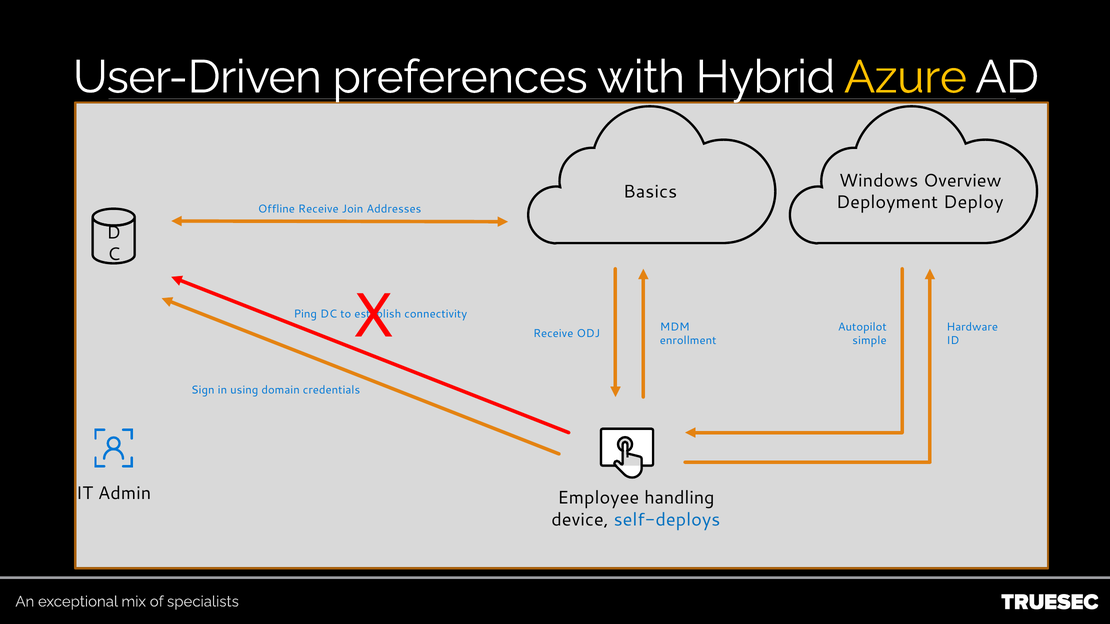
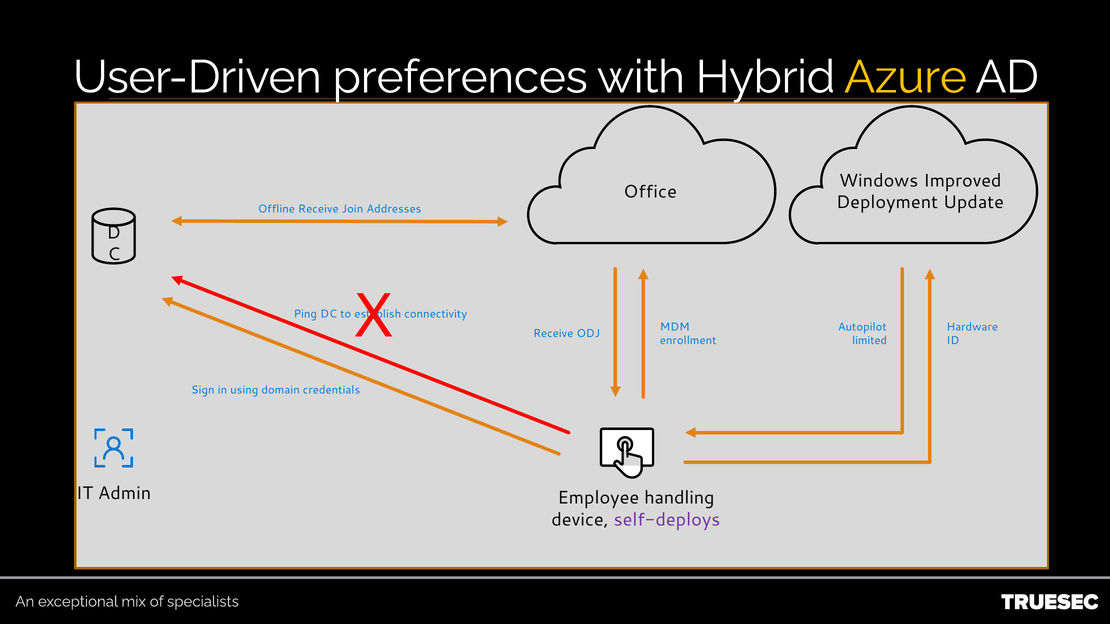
Overview: Overview -> Improved
Basics: Basics -> Office
Deploy: Deploy -> Update
simple: simple -> limited
self-deploys colour: blue -> purple
